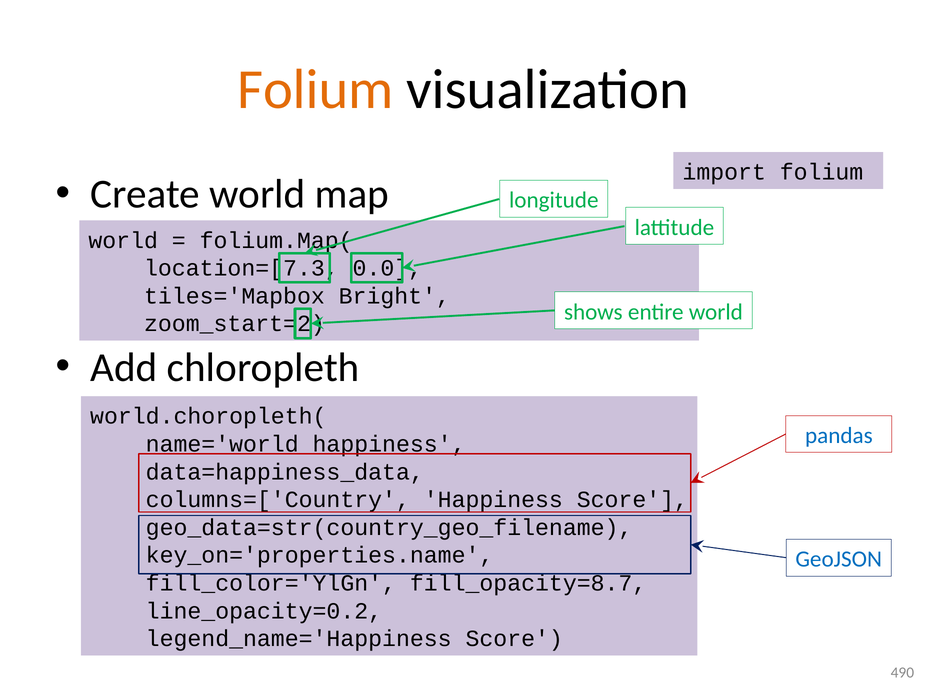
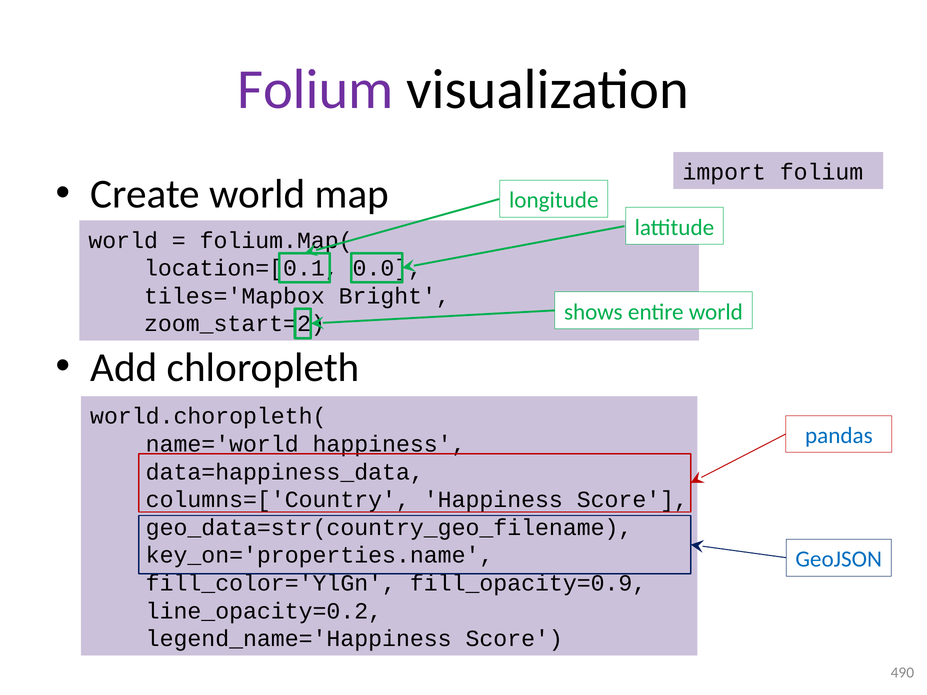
Folium at (315, 90) colour: orange -> purple
location=[7.3: location=[7.3 -> location=[0.1
fill_opacity=8.7: fill_opacity=8.7 -> fill_opacity=0.9
